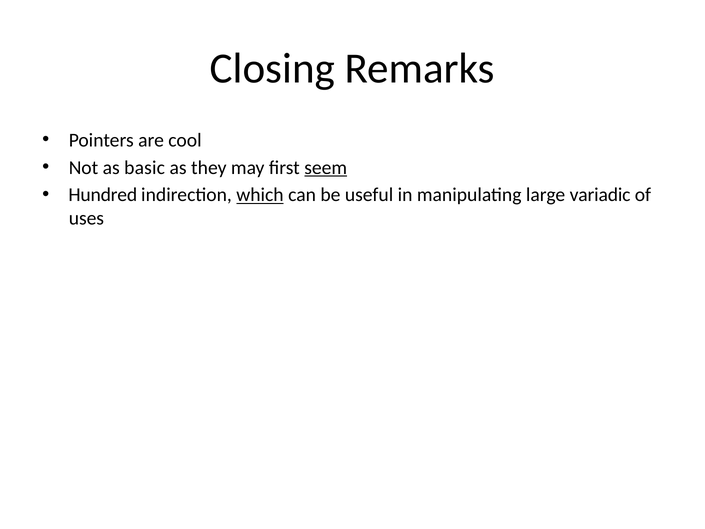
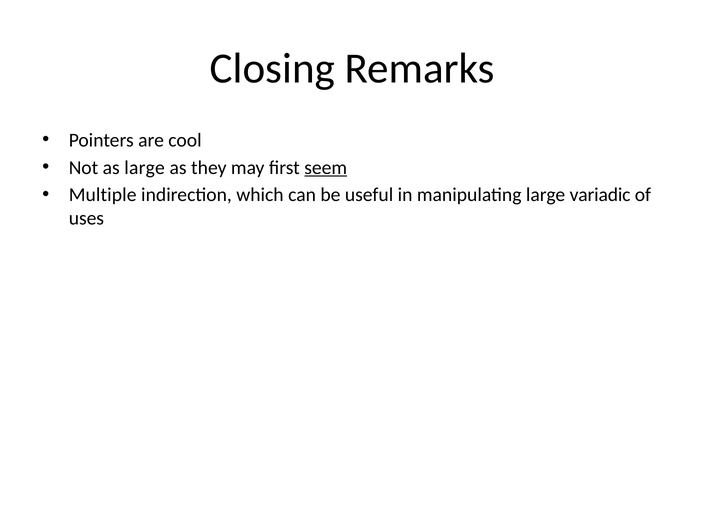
as basic: basic -> large
Hundred: Hundred -> Multiple
which underline: present -> none
